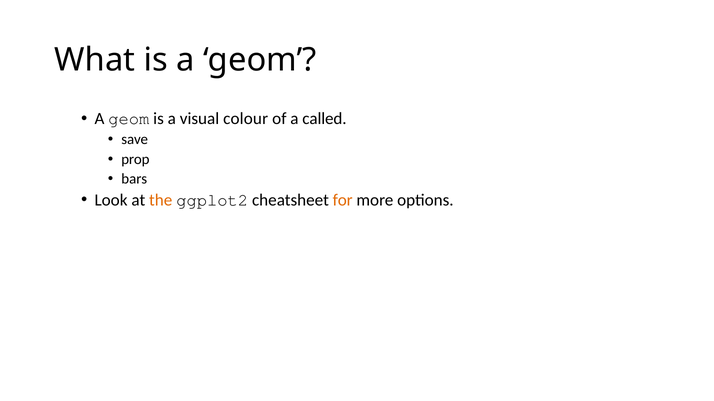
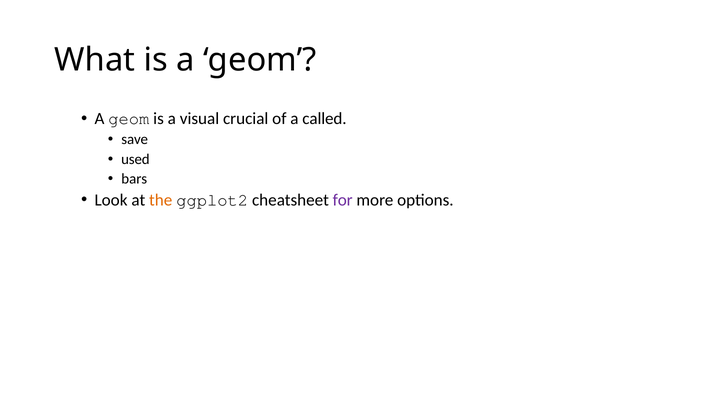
colour: colour -> crucial
prop: prop -> used
for colour: orange -> purple
